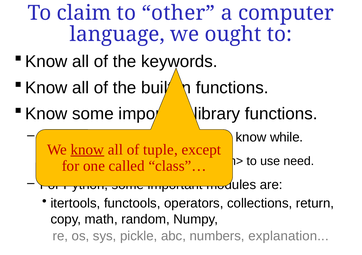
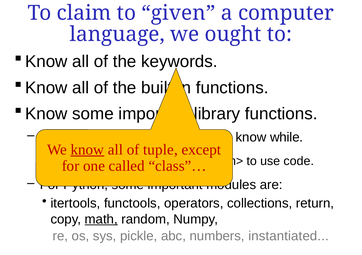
other: other -> given
need: need -> code
math underline: none -> present
explanation: explanation -> instantiated
